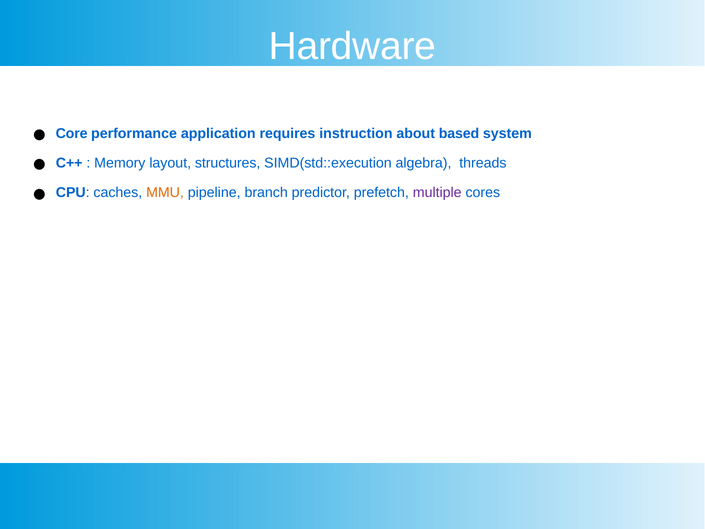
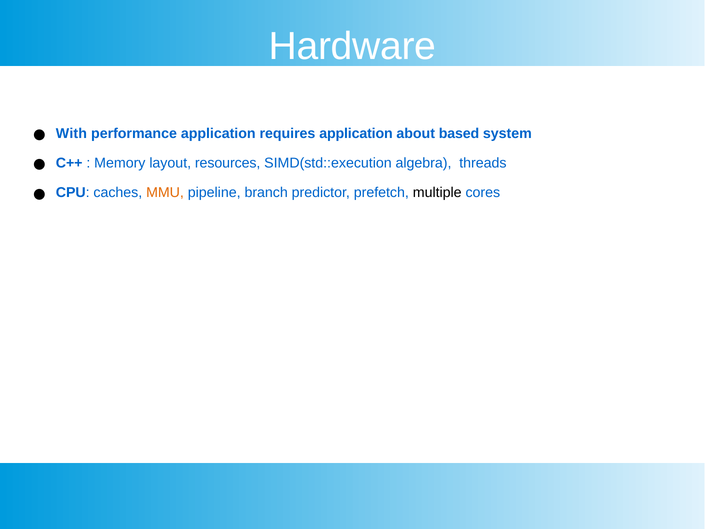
Core: Core -> With
requires instruction: instruction -> application
structures: structures -> resources
multiple colour: purple -> black
